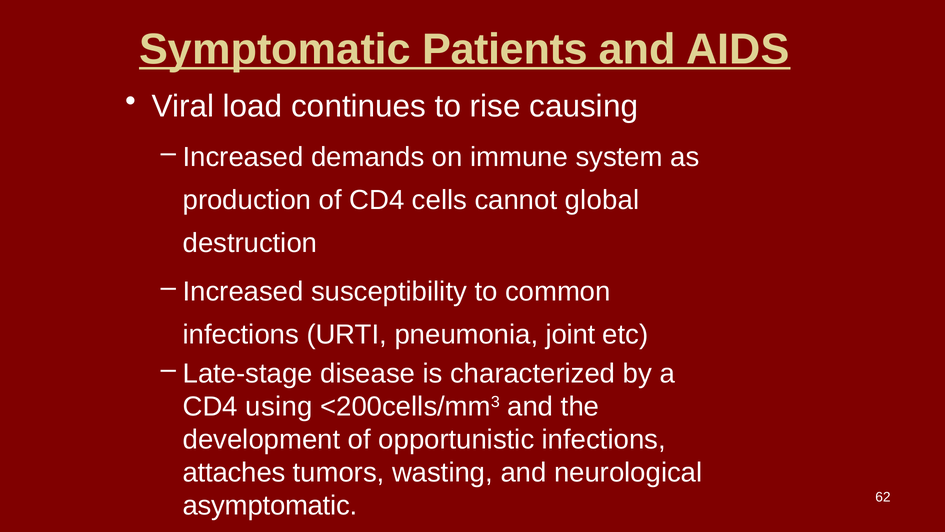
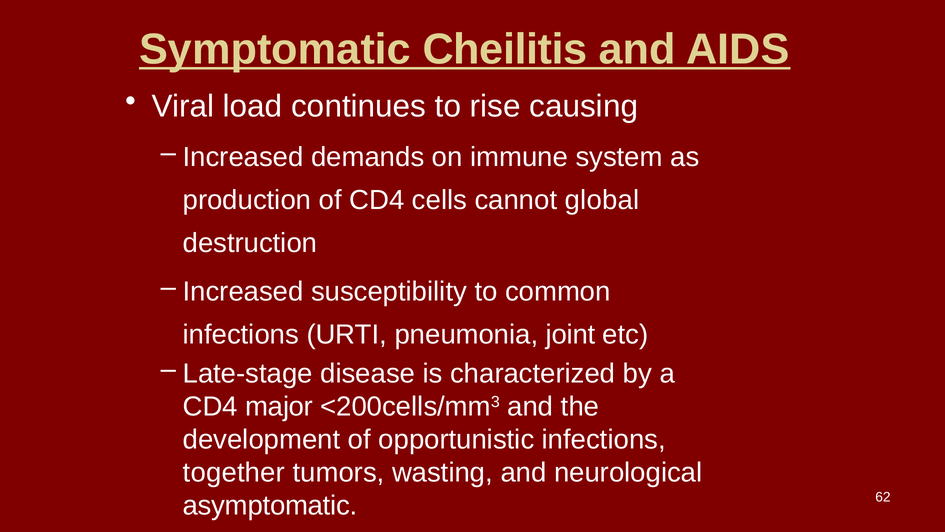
Patients: Patients -> Cheilitis
using: using -> major
attaches: attaches -> together
